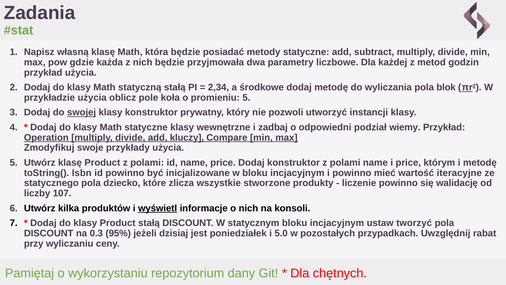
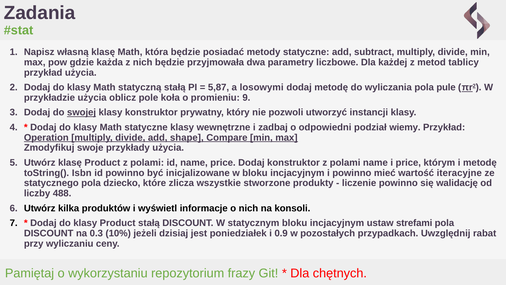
godzin: godzin -> tablicy
2,34: 2,34 -> 5,87
środkowe: środkowe -> losowymi
blok: blok -> pule
promieniu 5: 5 -> 9
kluczy: kluczy -> shape
107: 107 -> 488
wyświetl underline: present -> none
tworzyć: tworzyć -> strefami
95%: 95% -> 10%
5.0: 5.0 -> 0.9
dany: dany -> frazy
